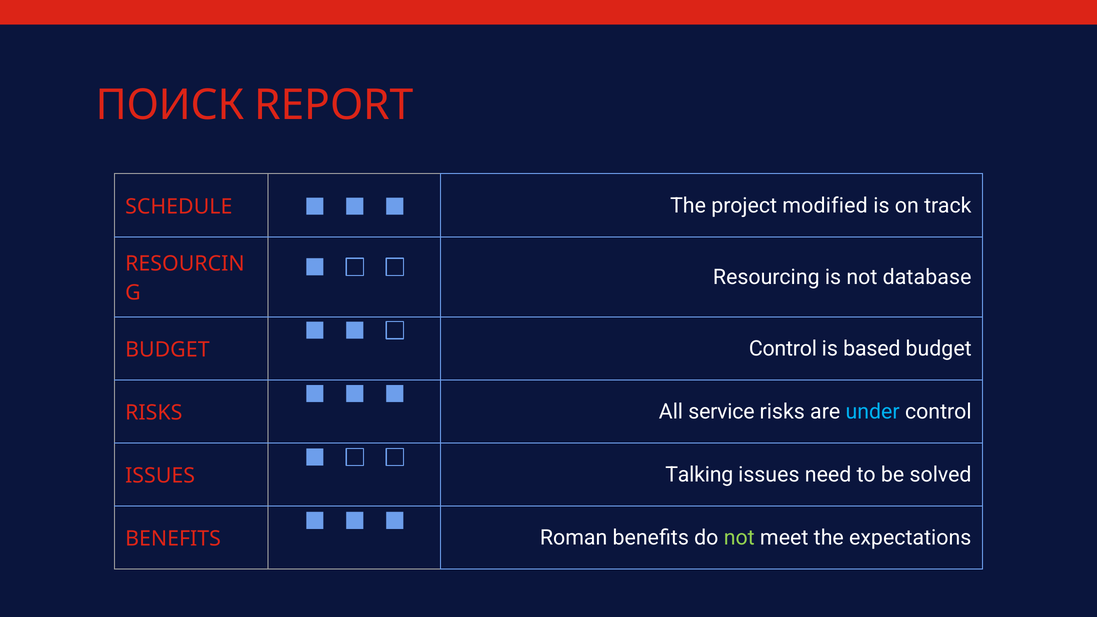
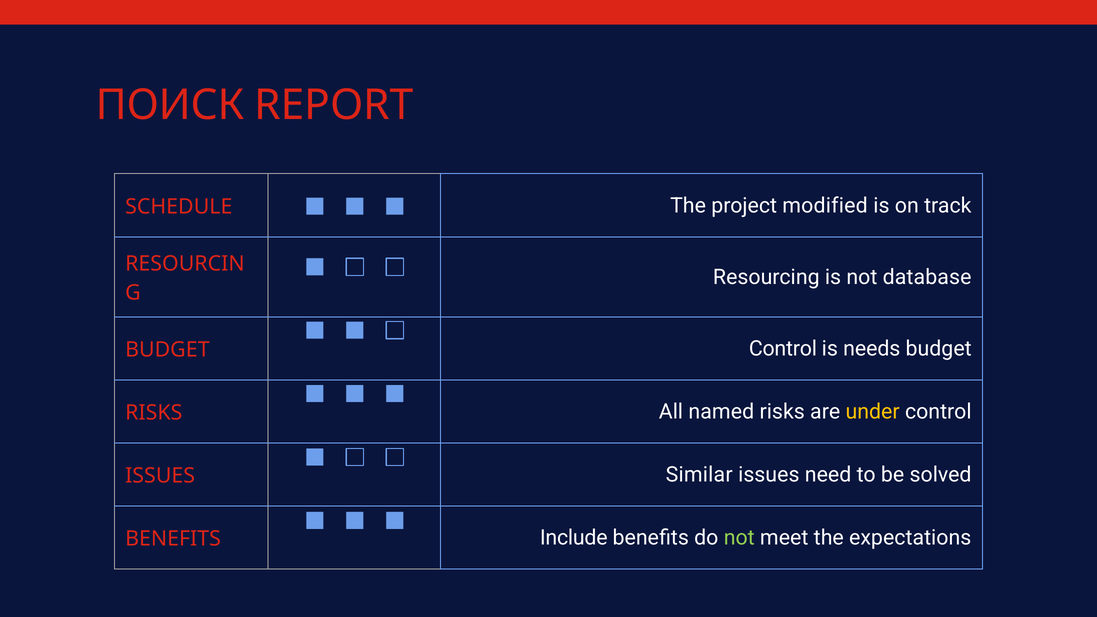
based: based -> needs
service: service -> named
under colour: light blue -> yellow
Talking: Talking -> Similar
Roman: Roman -> Include
